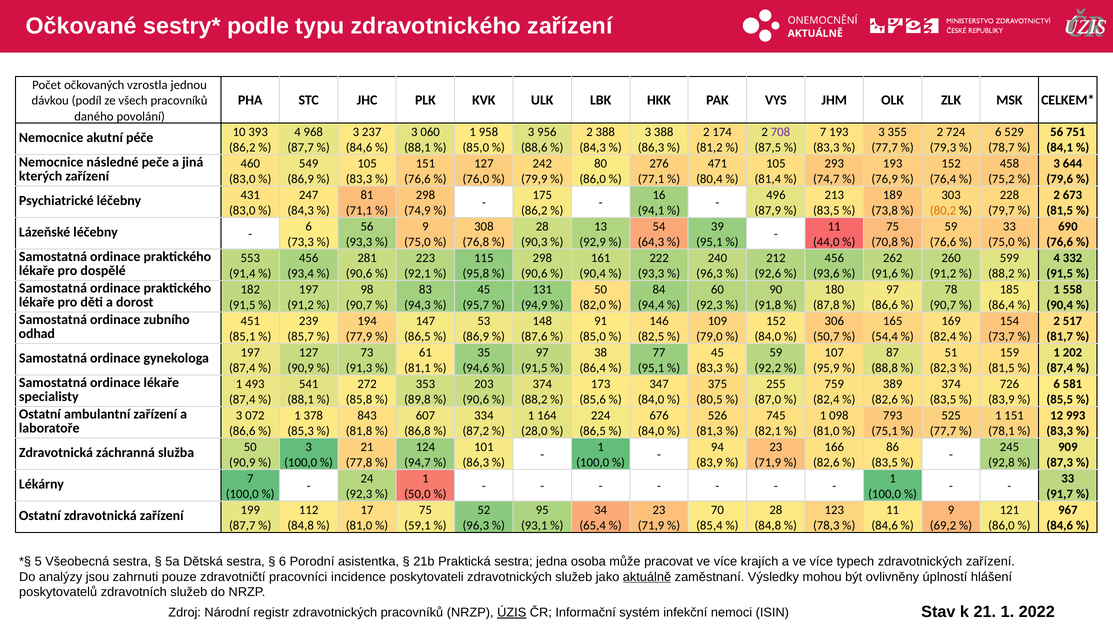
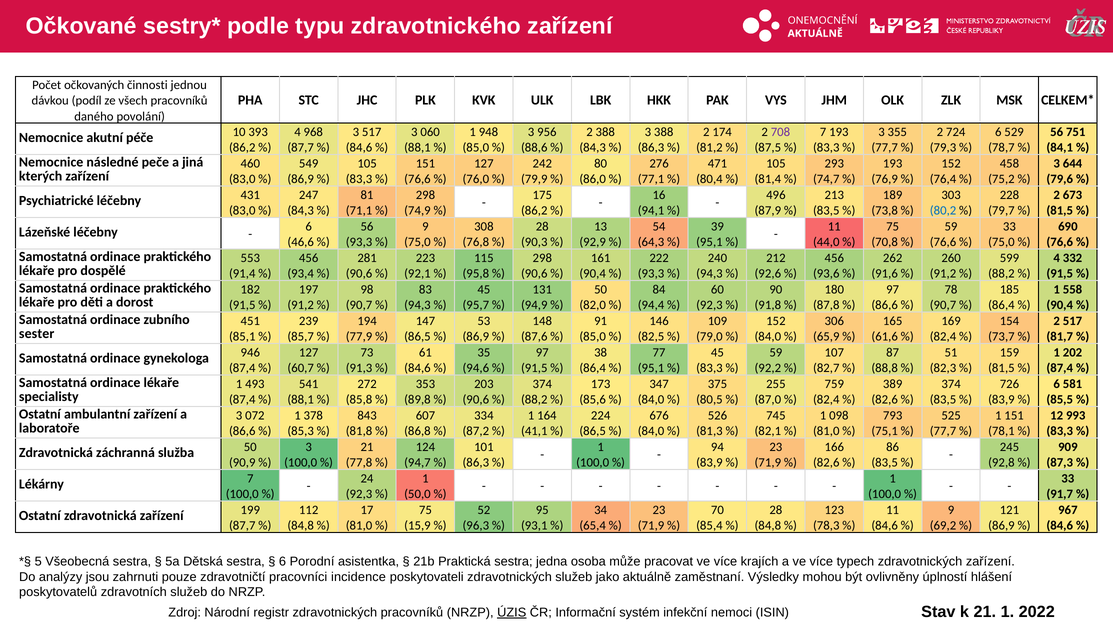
vzrostla: vzrostla -> činnosti
3 237: 237 -> 517
958: 958 -> 948
80,2 colour: orange -> blue
73,3: 73,3 -> 46,6
96,3 at (709, 274): 96,3 -> 94,3
odhad: odhad -> sester
50,7: 50,7 -> 65,9
54,4: 54,4 -> 61,6
gynekologa 197: 197 -> 946
90,9 at (301, 368): 90,9 -> 60,7
81,1 at (417, 368): 81,1 -> 84,6
95,9: 95,9 -> 82,7
28,0: 28,0 -> 41,1
59,1: 59,1 -> 15,9
86,0 at (1001, 526): 86,0 -> 86,9
aktuálně underline: present -> none
